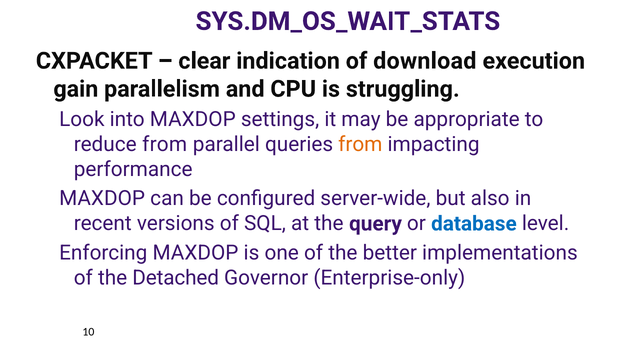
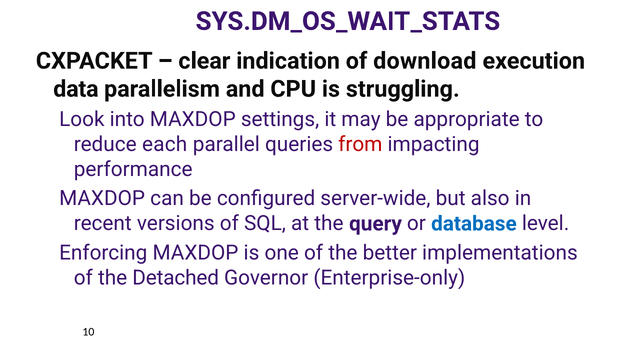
gain: gain -> data
reduce from: from -> each
from at (360, 144) colour: orange -> red
